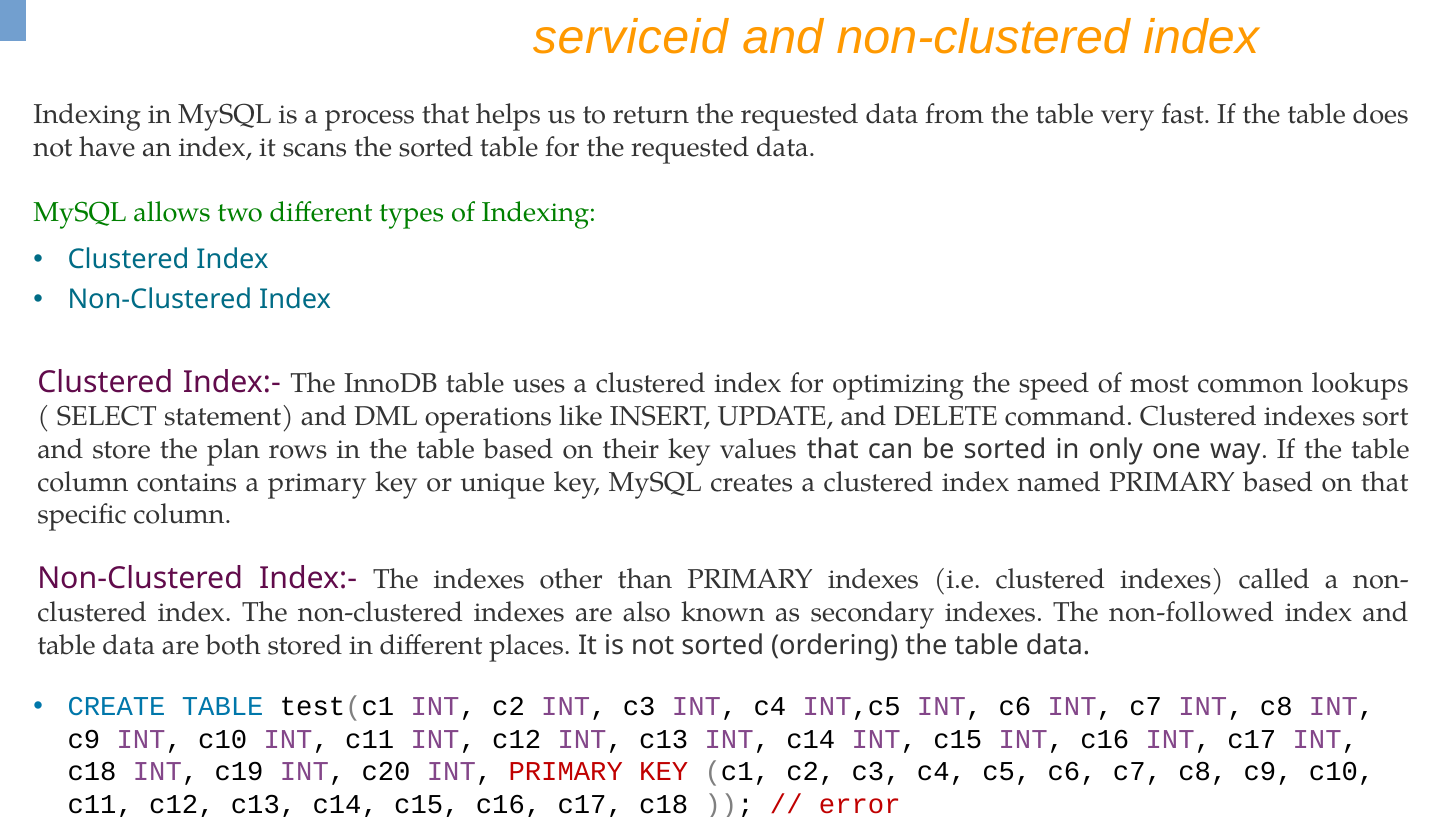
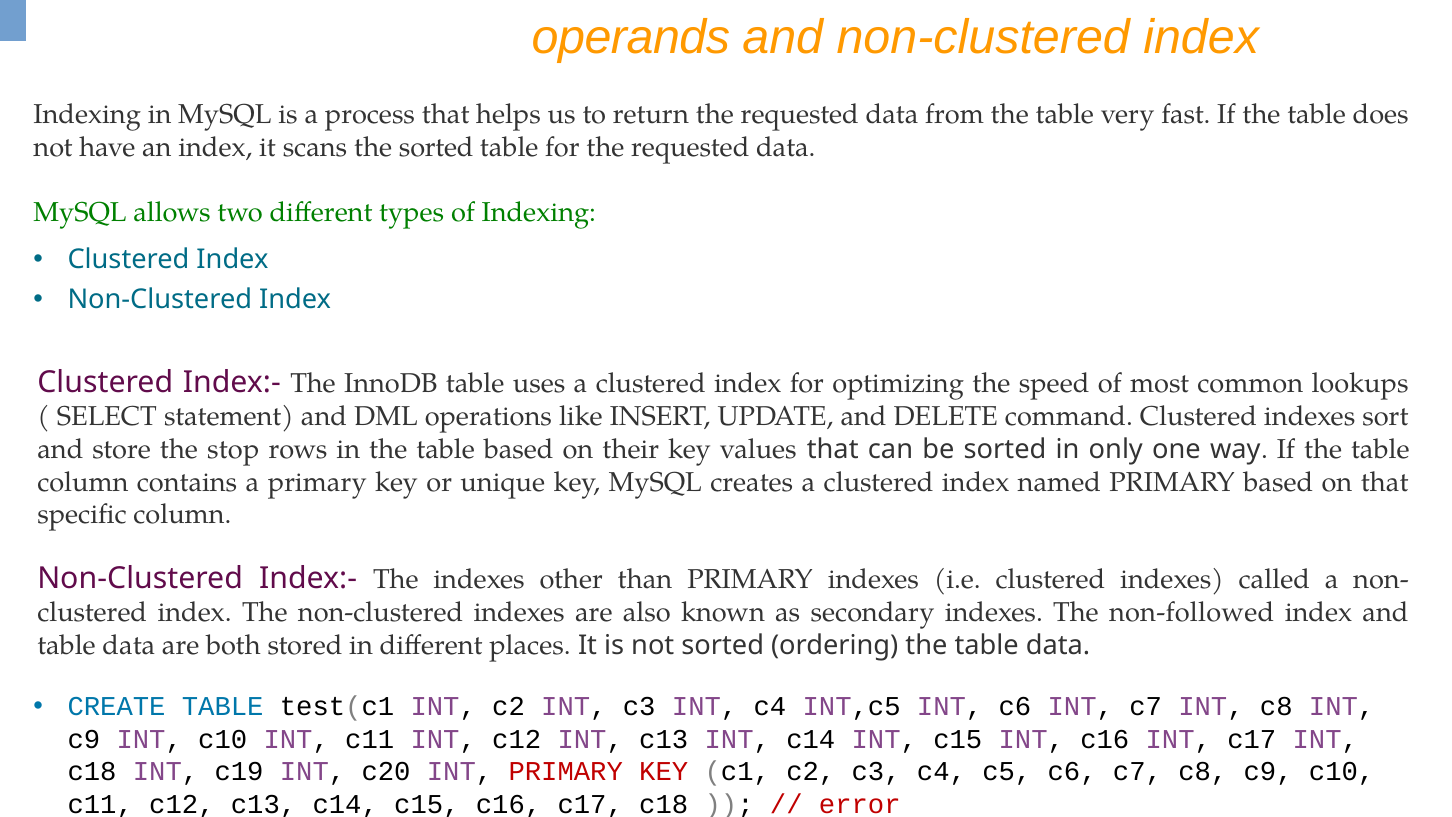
serviceid: serviceid -> operands
plan: plan -> stop
